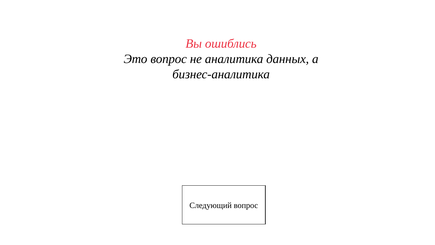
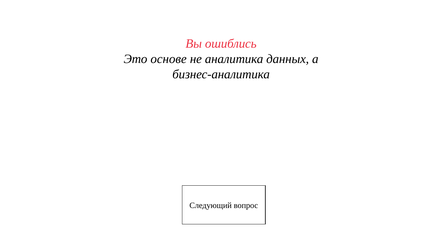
Это вопрос: вопрос -> основе
